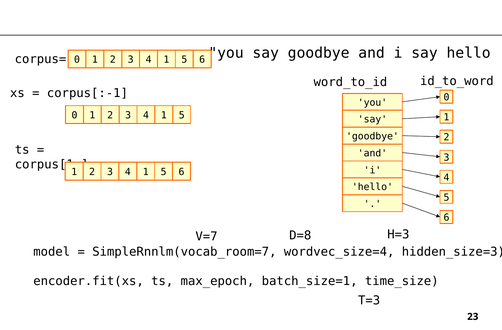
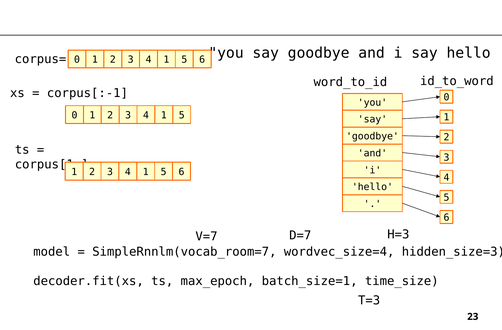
D=8: D=8 -> D=7
encoder.fit(xs: encoder.fit(xs -> decoder.fit(xs
